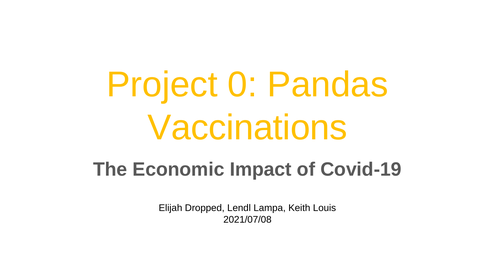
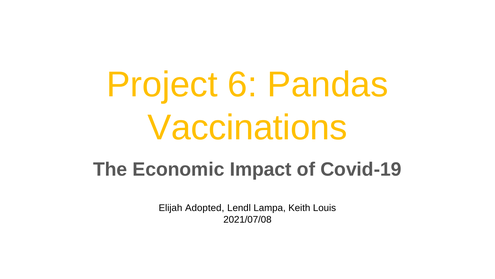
0: 0 -> 6
Dropped: Dropped -> Adopted
